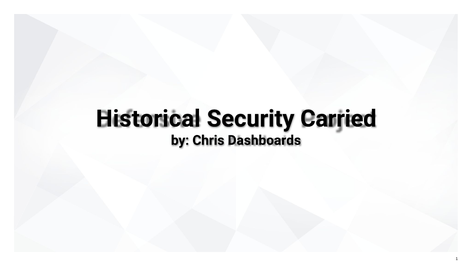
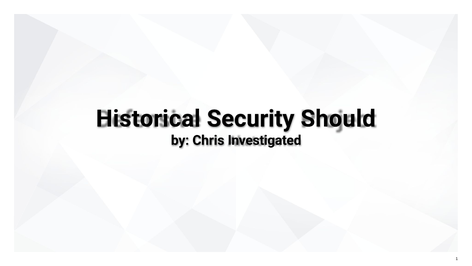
Carried: Carried -> Should
Dashboards: Dashboards -> Investigated
